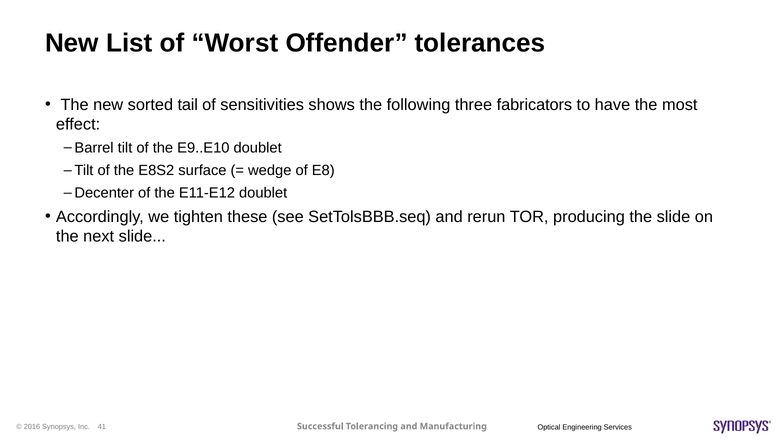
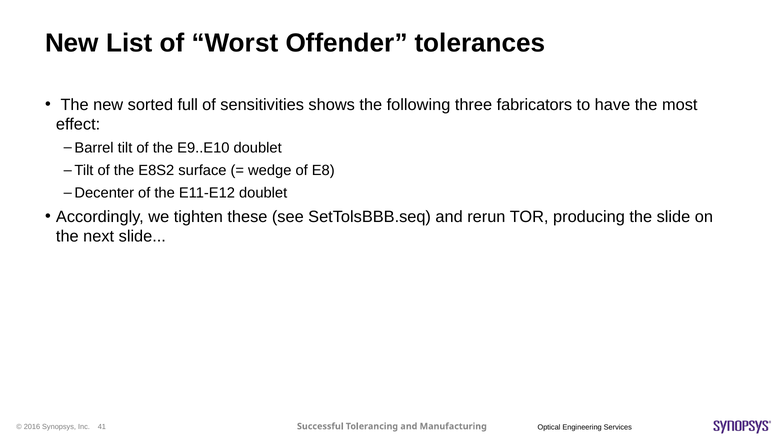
tail: tail -> full
